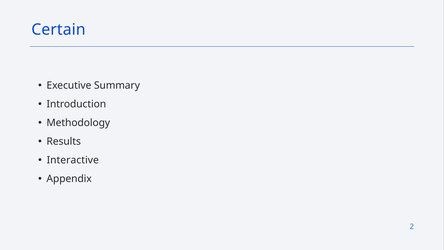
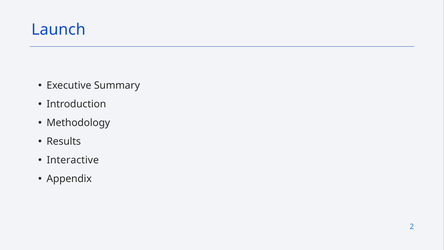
Certain: Certain -> Launch
